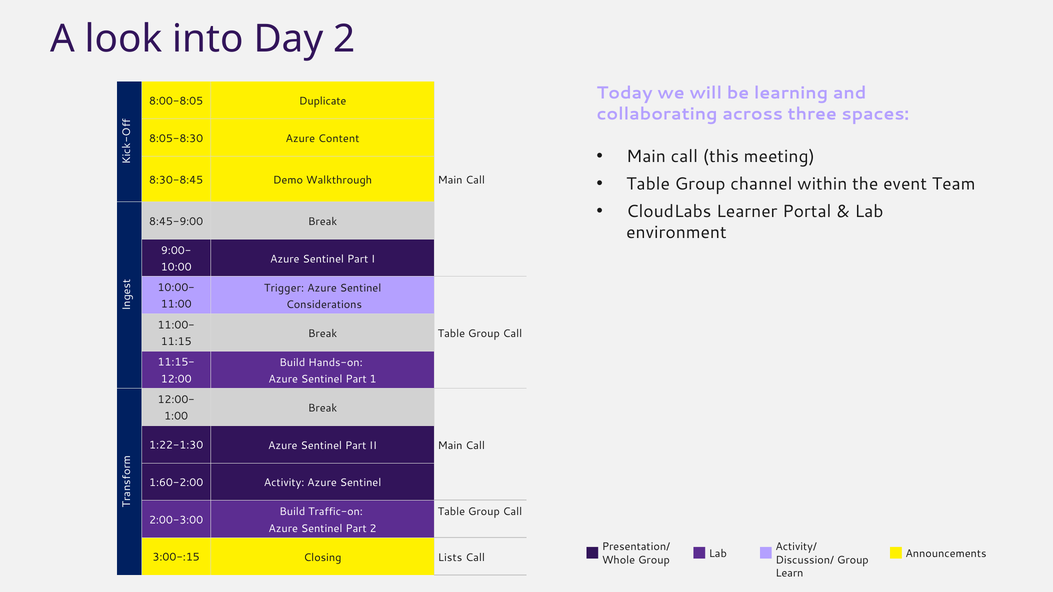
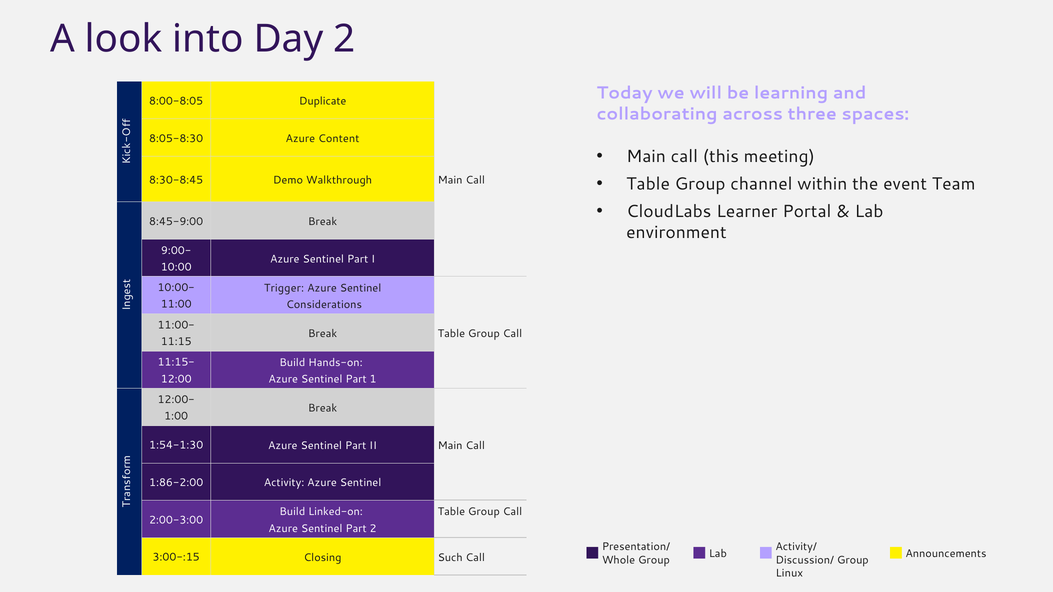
1:22-1:30: 1:22-1:30 -> 1:54-1:30
1:60-2:00: 1:60-2:00 -> 1:86-2:00
Traffic-on: Traffic-on -> Linked-on
Lists: Lists -> Such
Learn: Learn -> Linux
